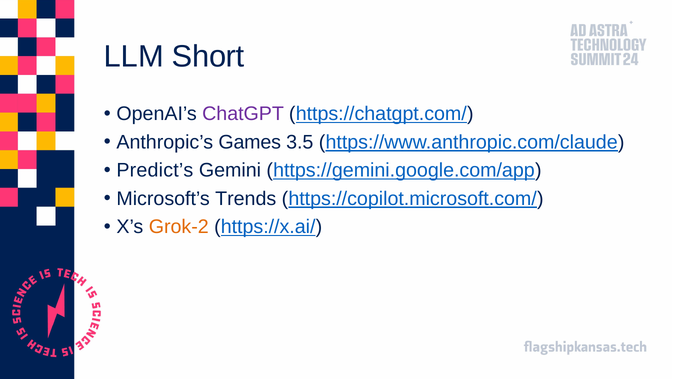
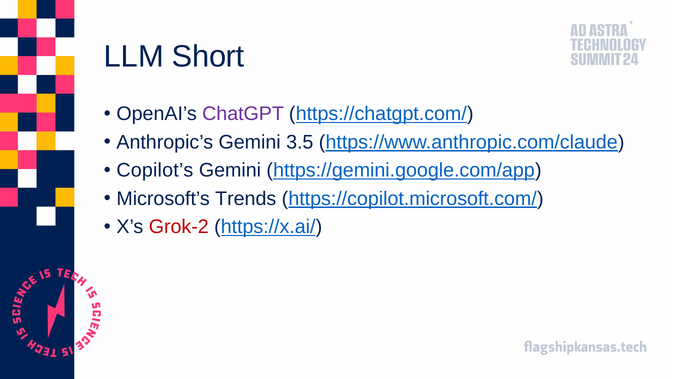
Anthropic’s Games: Games -> Gemini
Predict’s: Predict’s -> Copilot’s
Grok-2 colour: orange -> red
